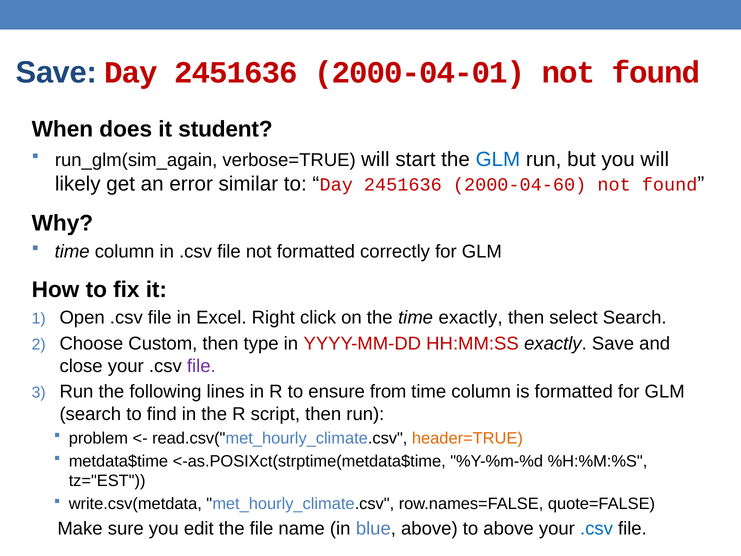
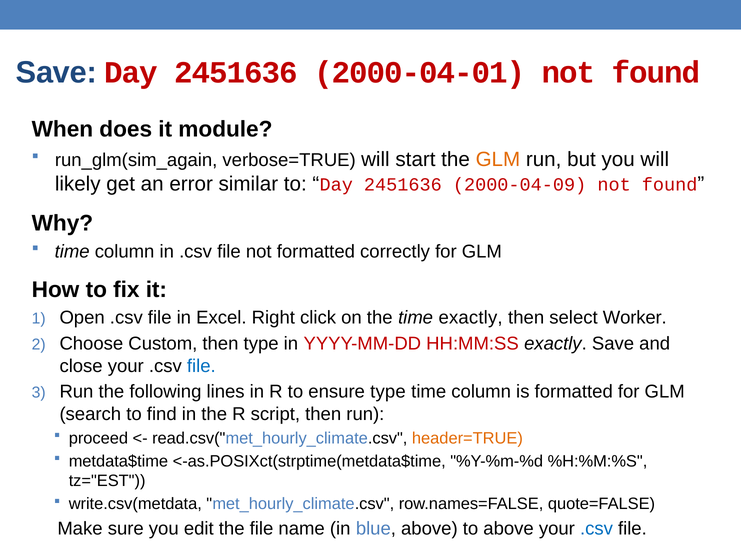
student: student -> module
GLM at (498, 159) colour: blue -> orange
2000-04-60: 2000-04-60 -> 2000-04-09
select Search: Search -> Worker
file at (201, 366) colour: purple -> blue
ensure from: from -> type
problem: problem -> proceed
